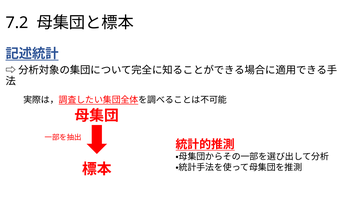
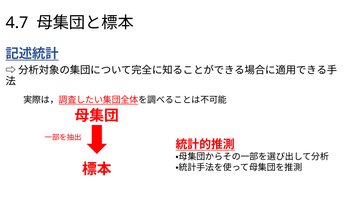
7.2: 7.2 -> 4.7
